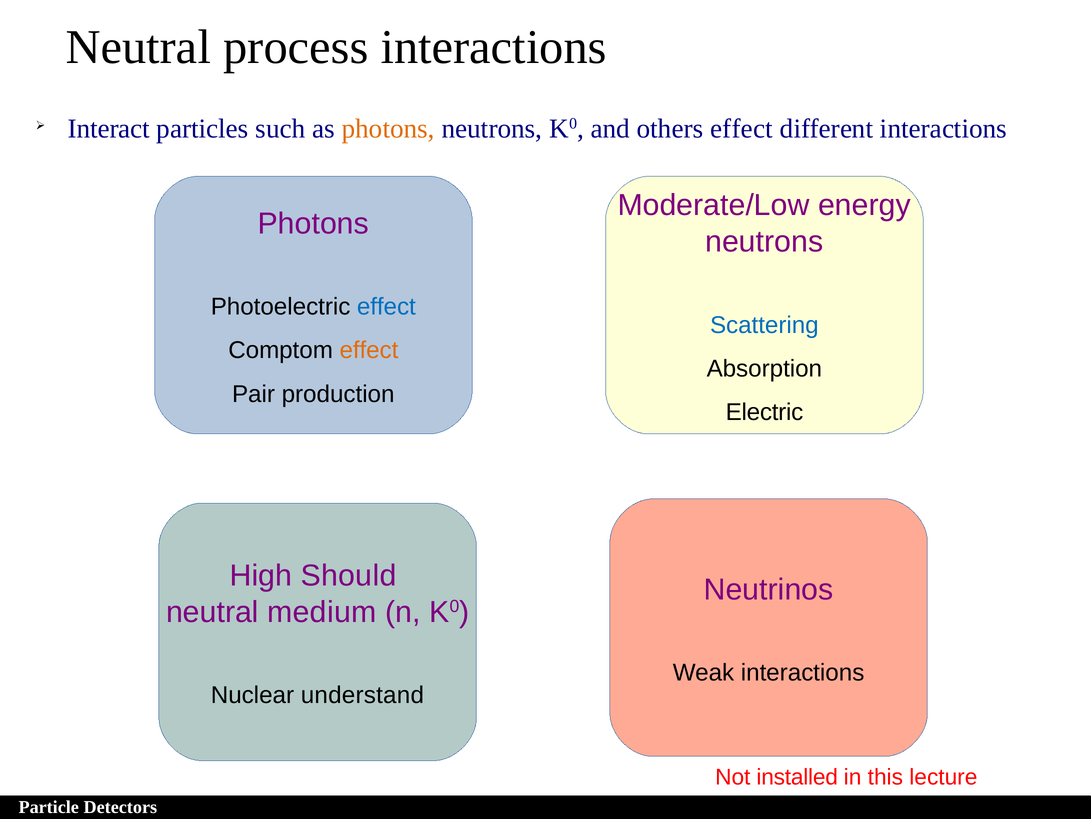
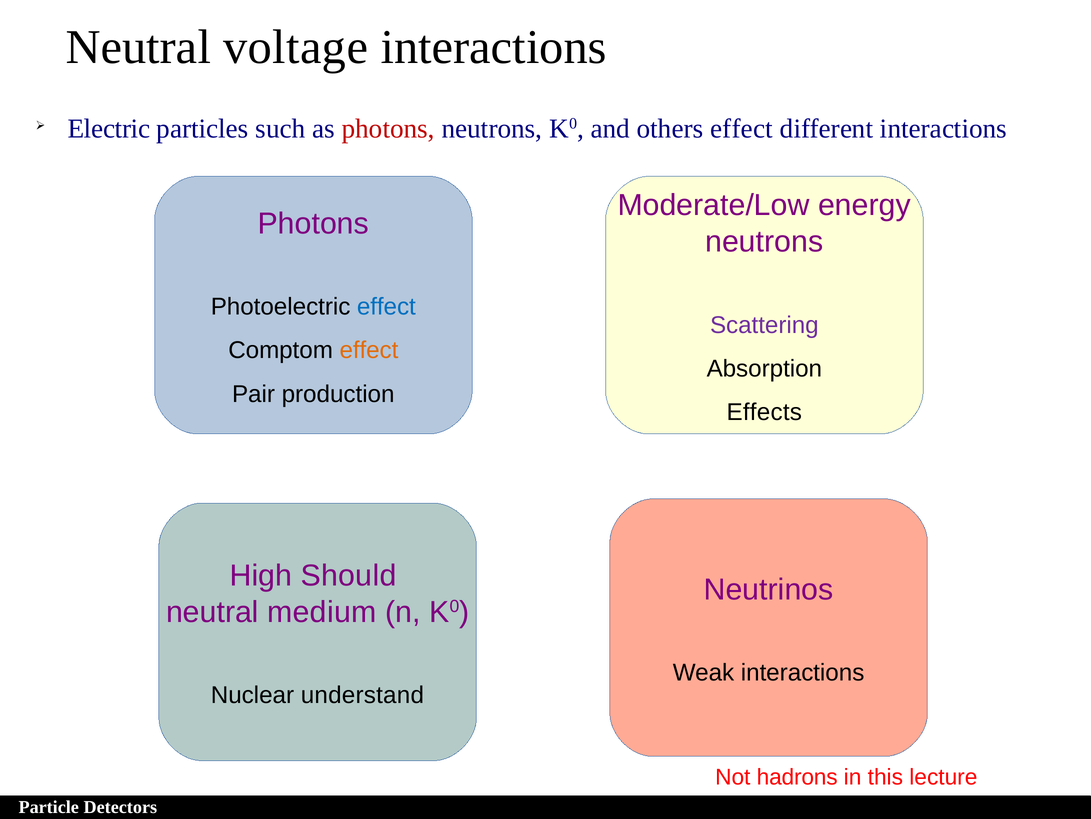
process: process -> voltage
Interact: Interact -> Electric
photons at (388, 129) colour: orange -> red
Scattering colour: blue -> purple
Electric: Electric -> Effects
installed: installed -> hadrons
